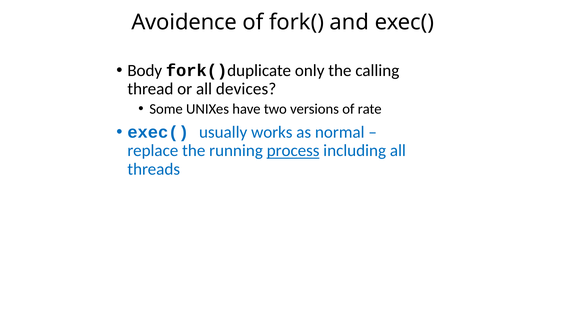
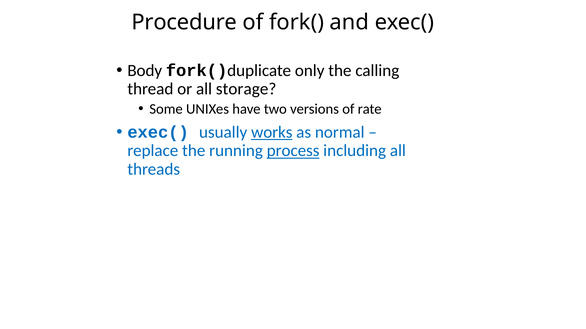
Avoidence: Avoidence -> Procedure
devices: devices -> storage
works underline: none -> present
